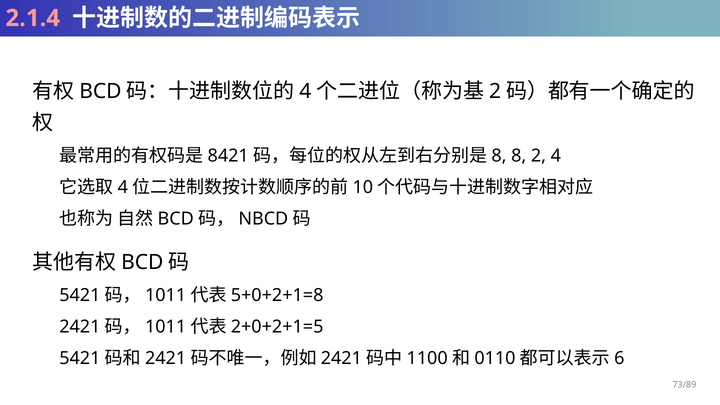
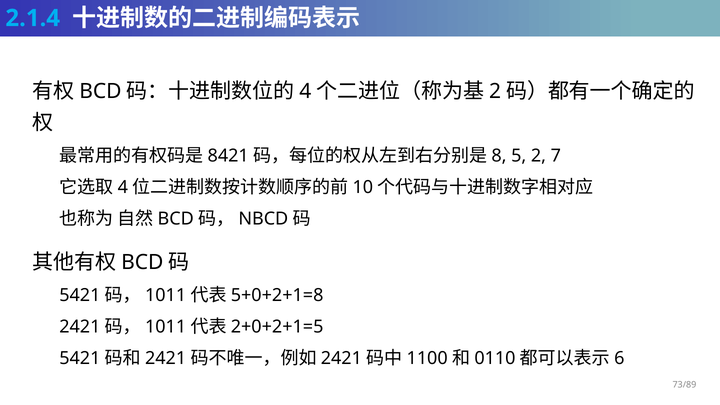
2.1.4 colour: pink -> light blue
8 at (519, 156): 8 -> 5
2 4: 4 -> 7
